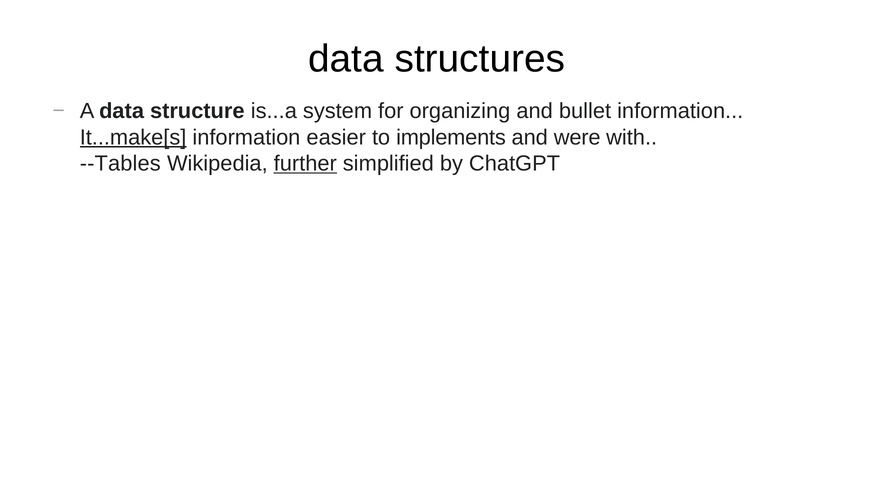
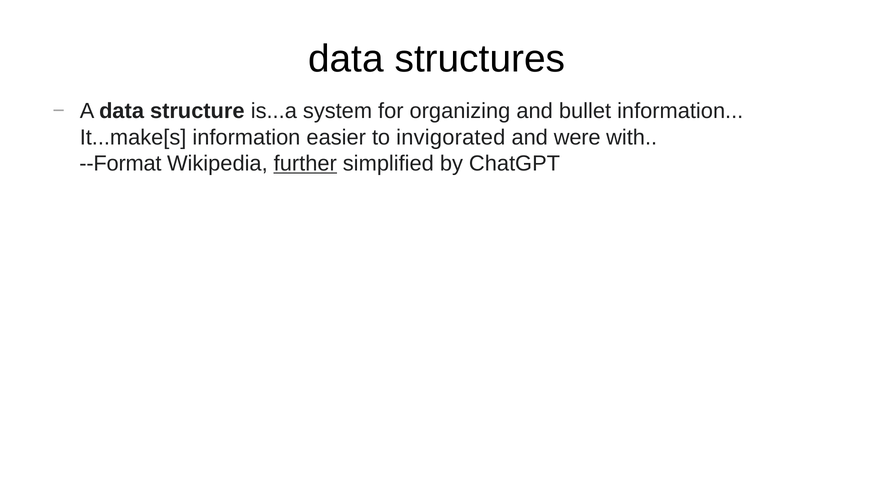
It...make[s underline: present -> none
implements: implements -> invigorated
--Tables: --Tables -> --Format
